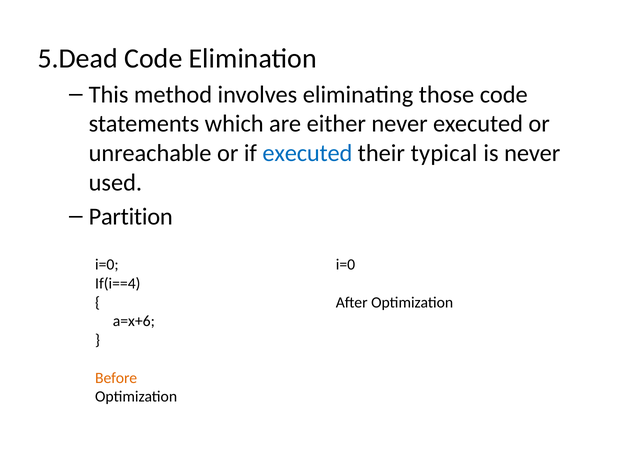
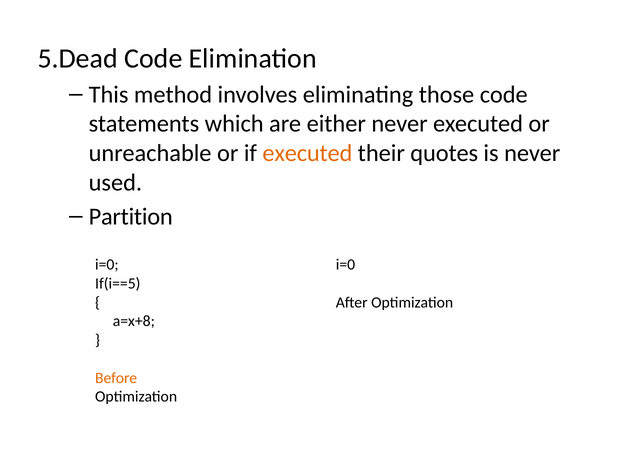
executed at (307, 153) colour: blue -> orange
typical: typical -> quotes
If(i==4: If(i==4 -> If(i==5
a=x+6: a=x+6 -> a=x+8
